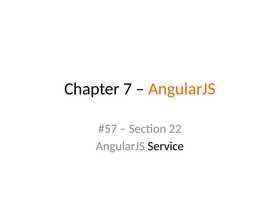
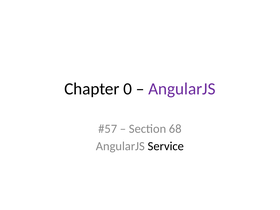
7: 7 -> 0
AngularJS at (182, 89) colour: orange -> purple
22: 22 -> 68
